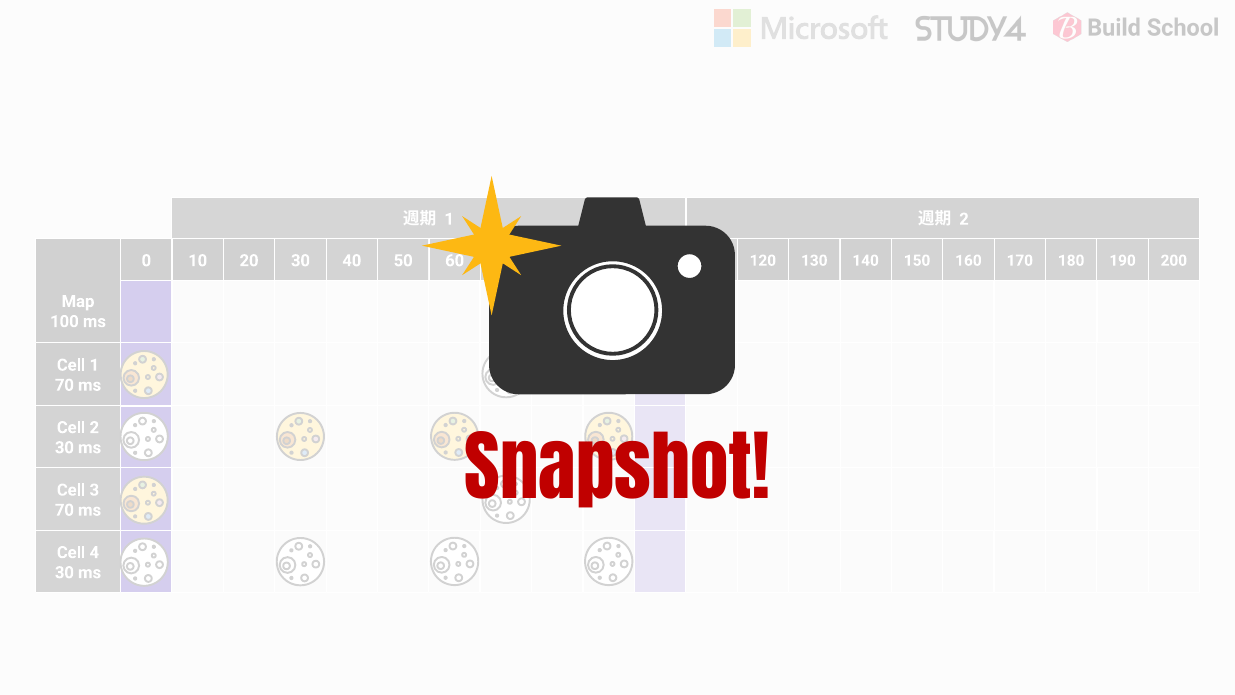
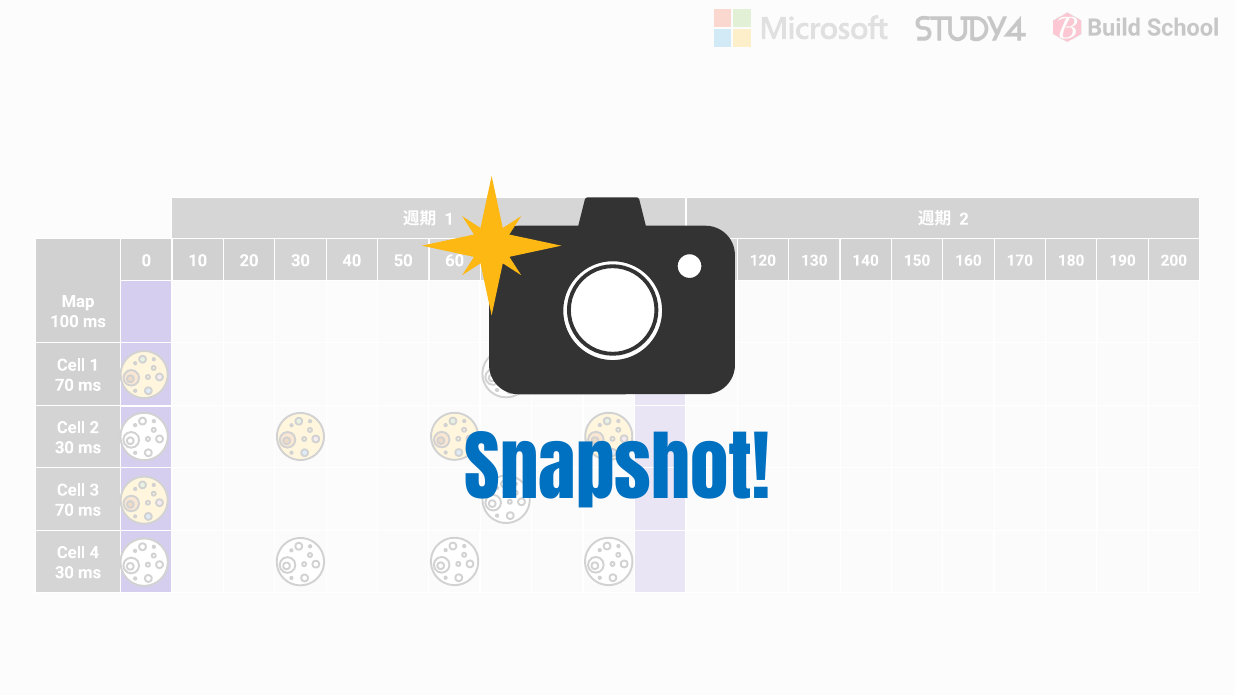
Snapshot colour: red -> blue
